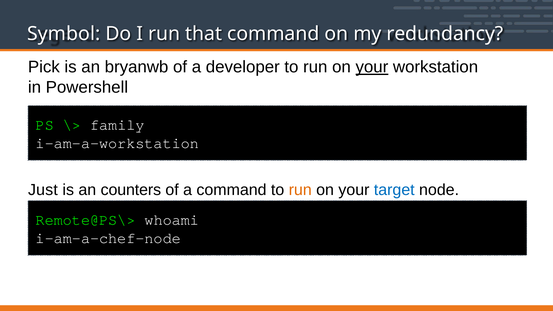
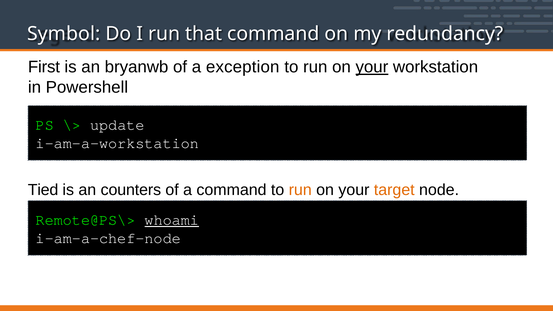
Pick: Pick -> First
developer: developer -> exception
family: family -> update
Just: Just -> Tied
target colour: blue -> orange
whoami underline: none -> present
